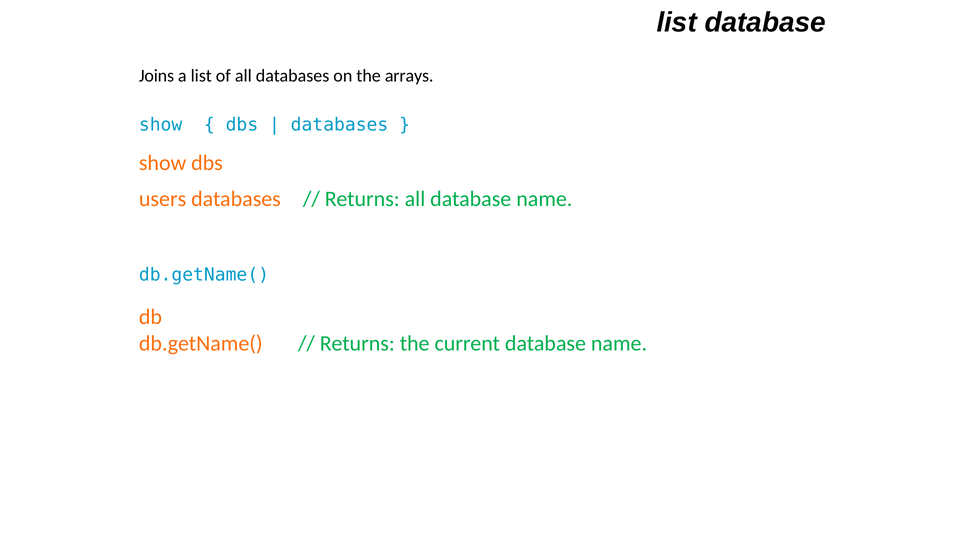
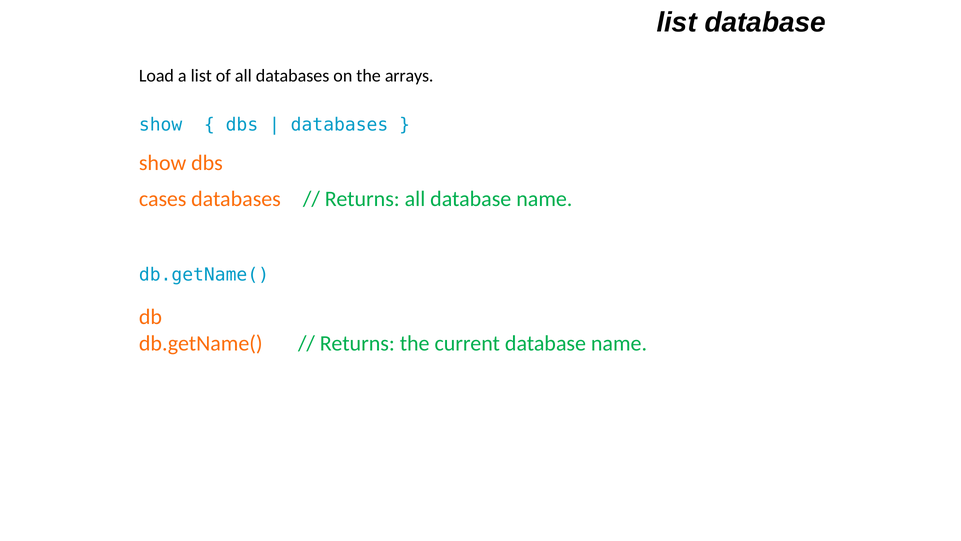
Joins: Joins -> Load
users: users -> cases
